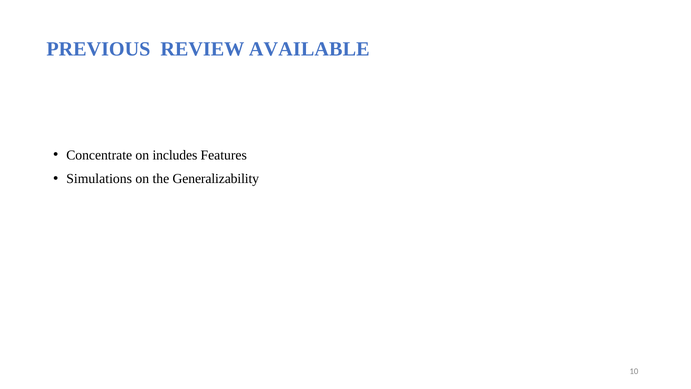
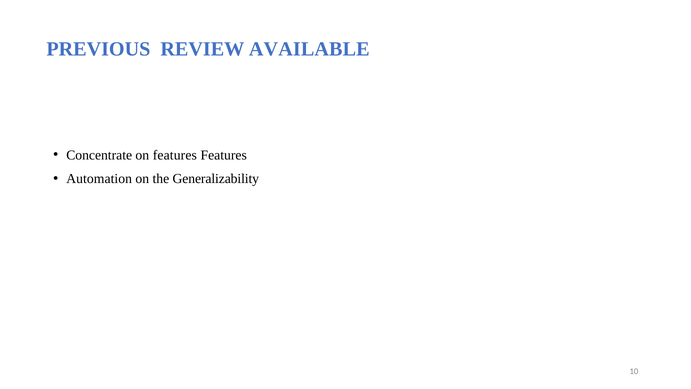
on includes: includes -> features
Simulations: Simulations -> Automation
